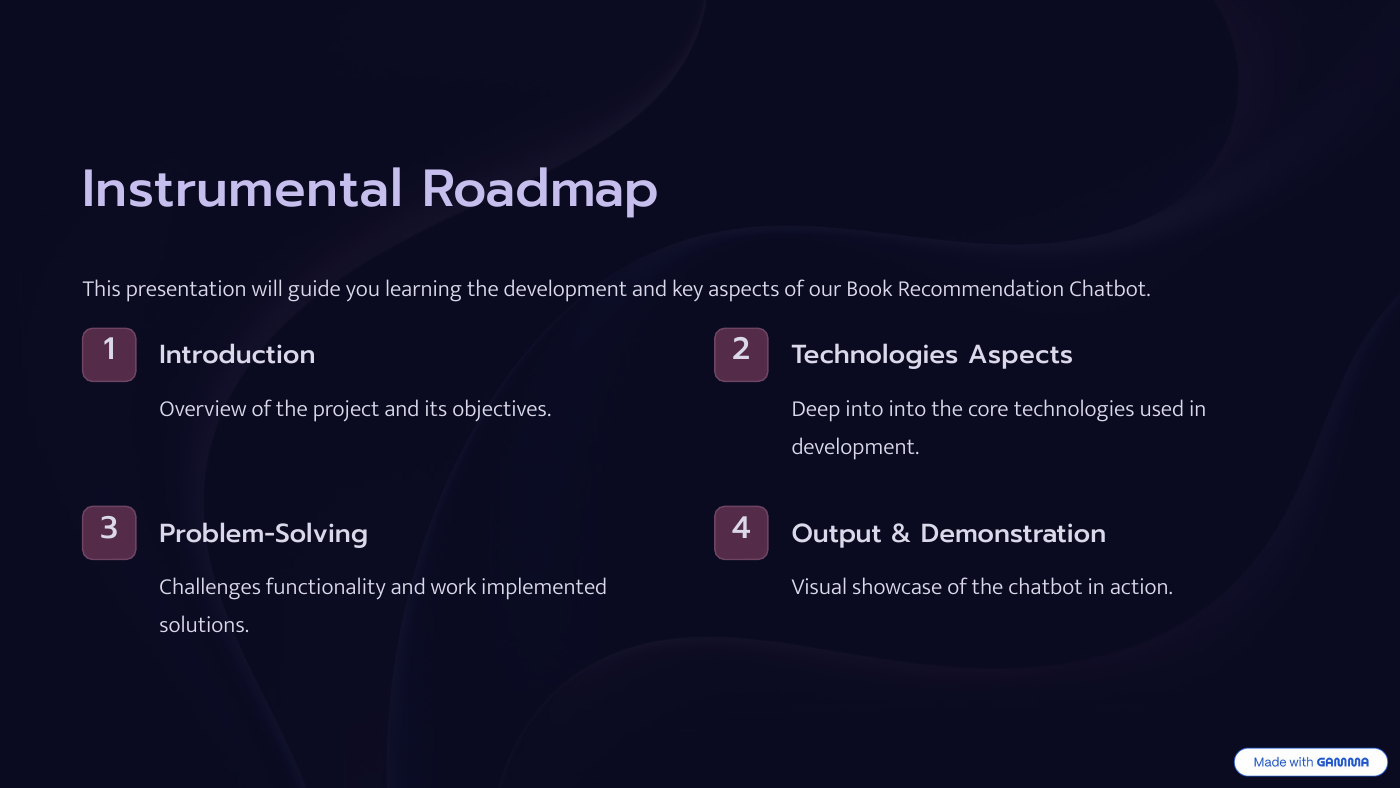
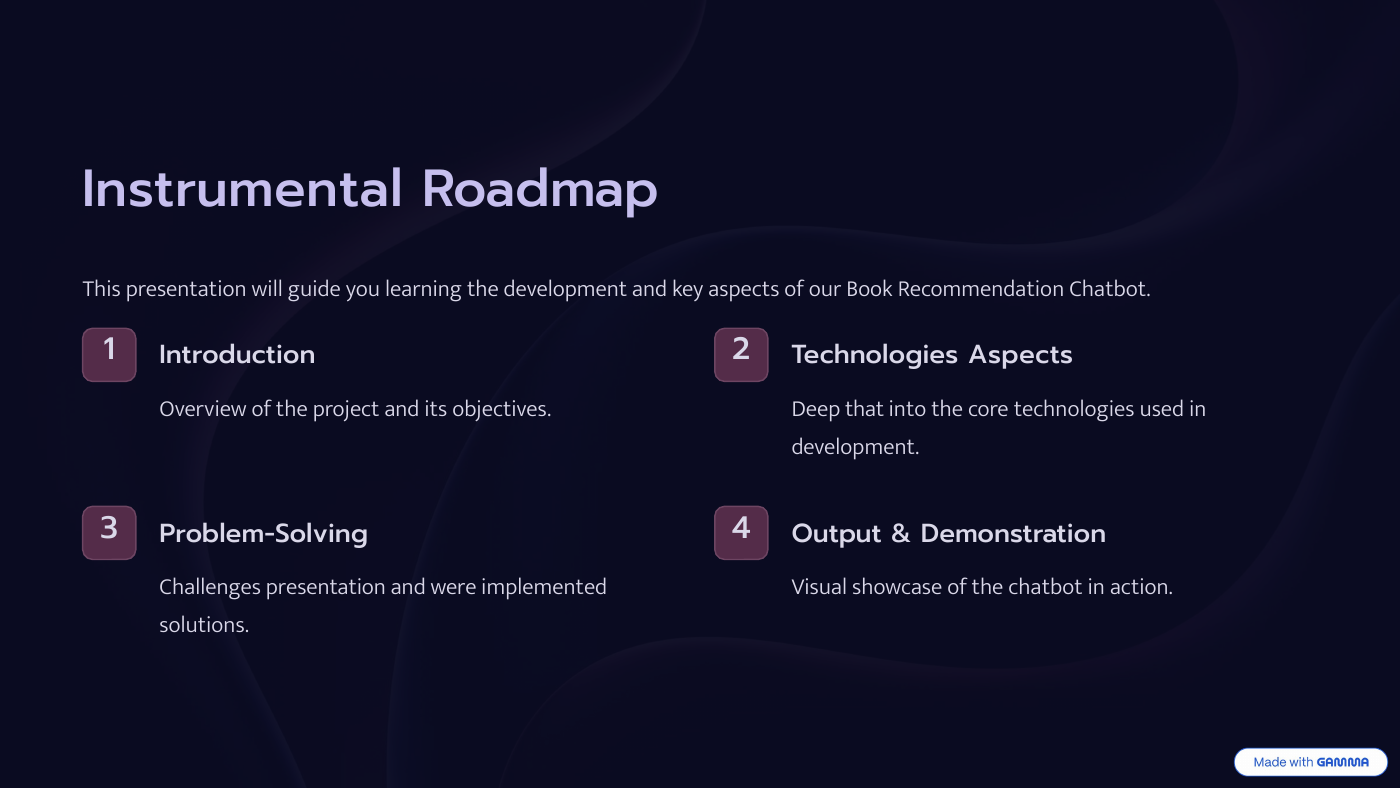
Deep into: into -> that
Challenges functionality: functionality -> presentation
work: work -> were
